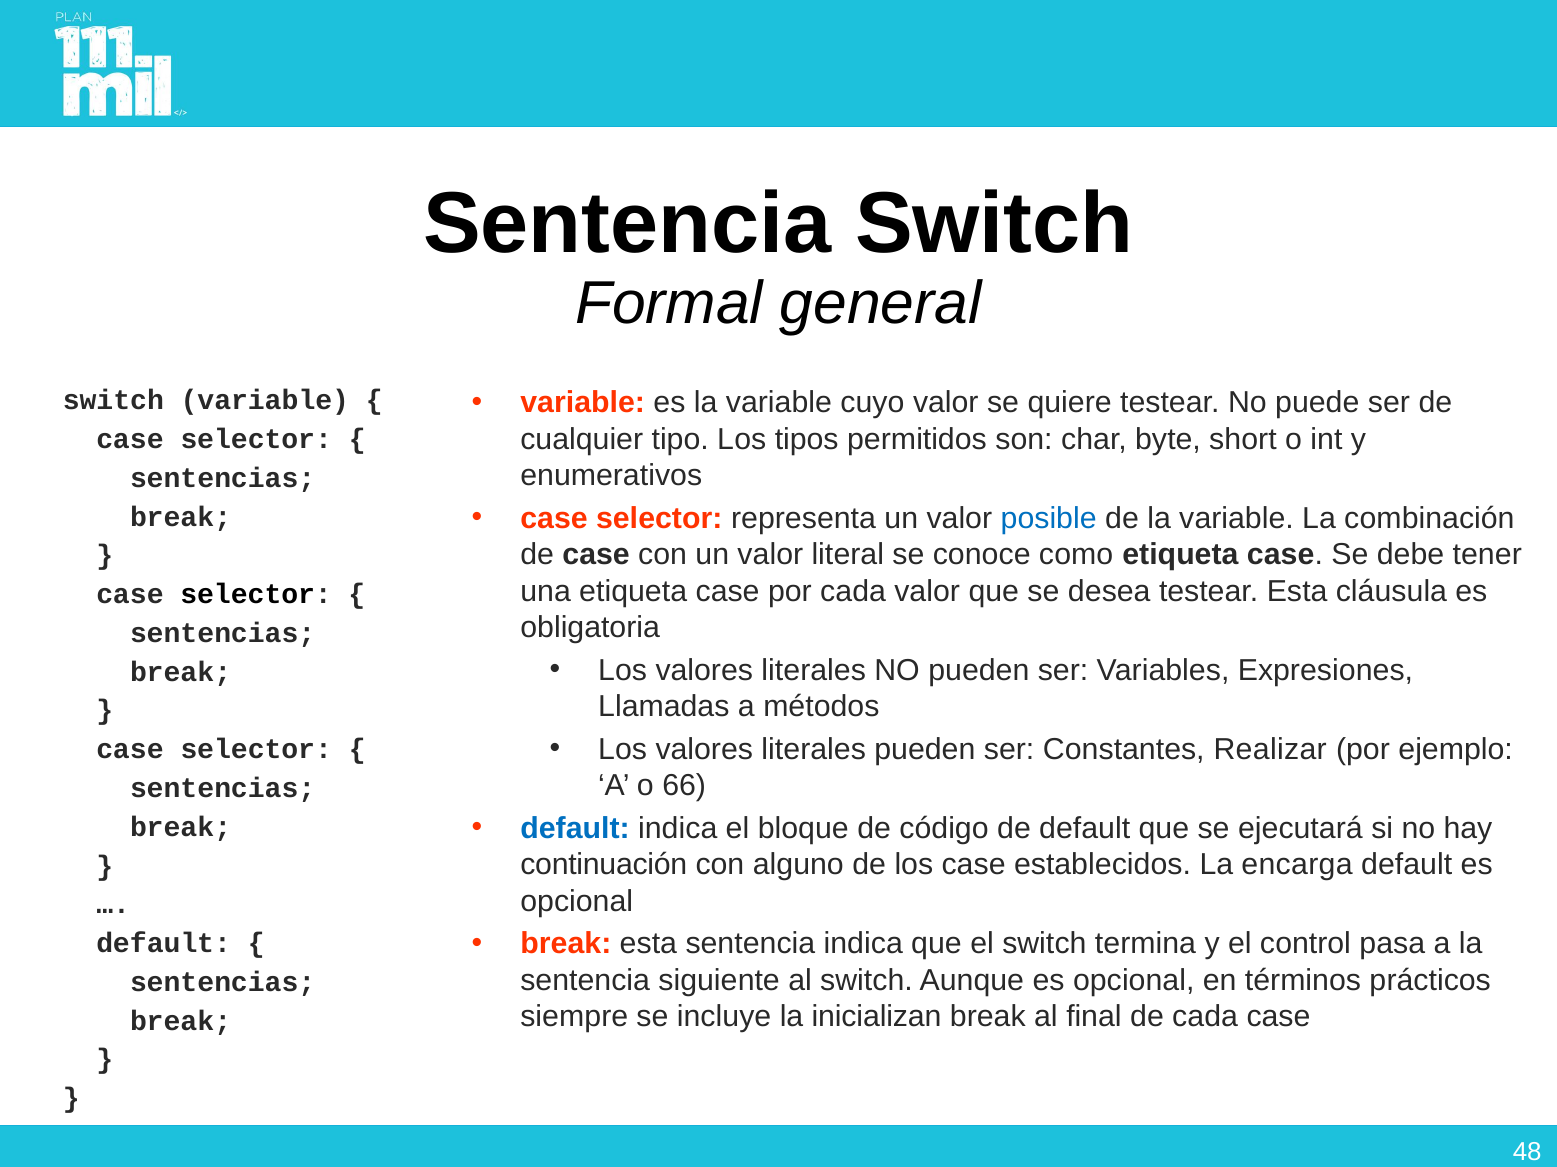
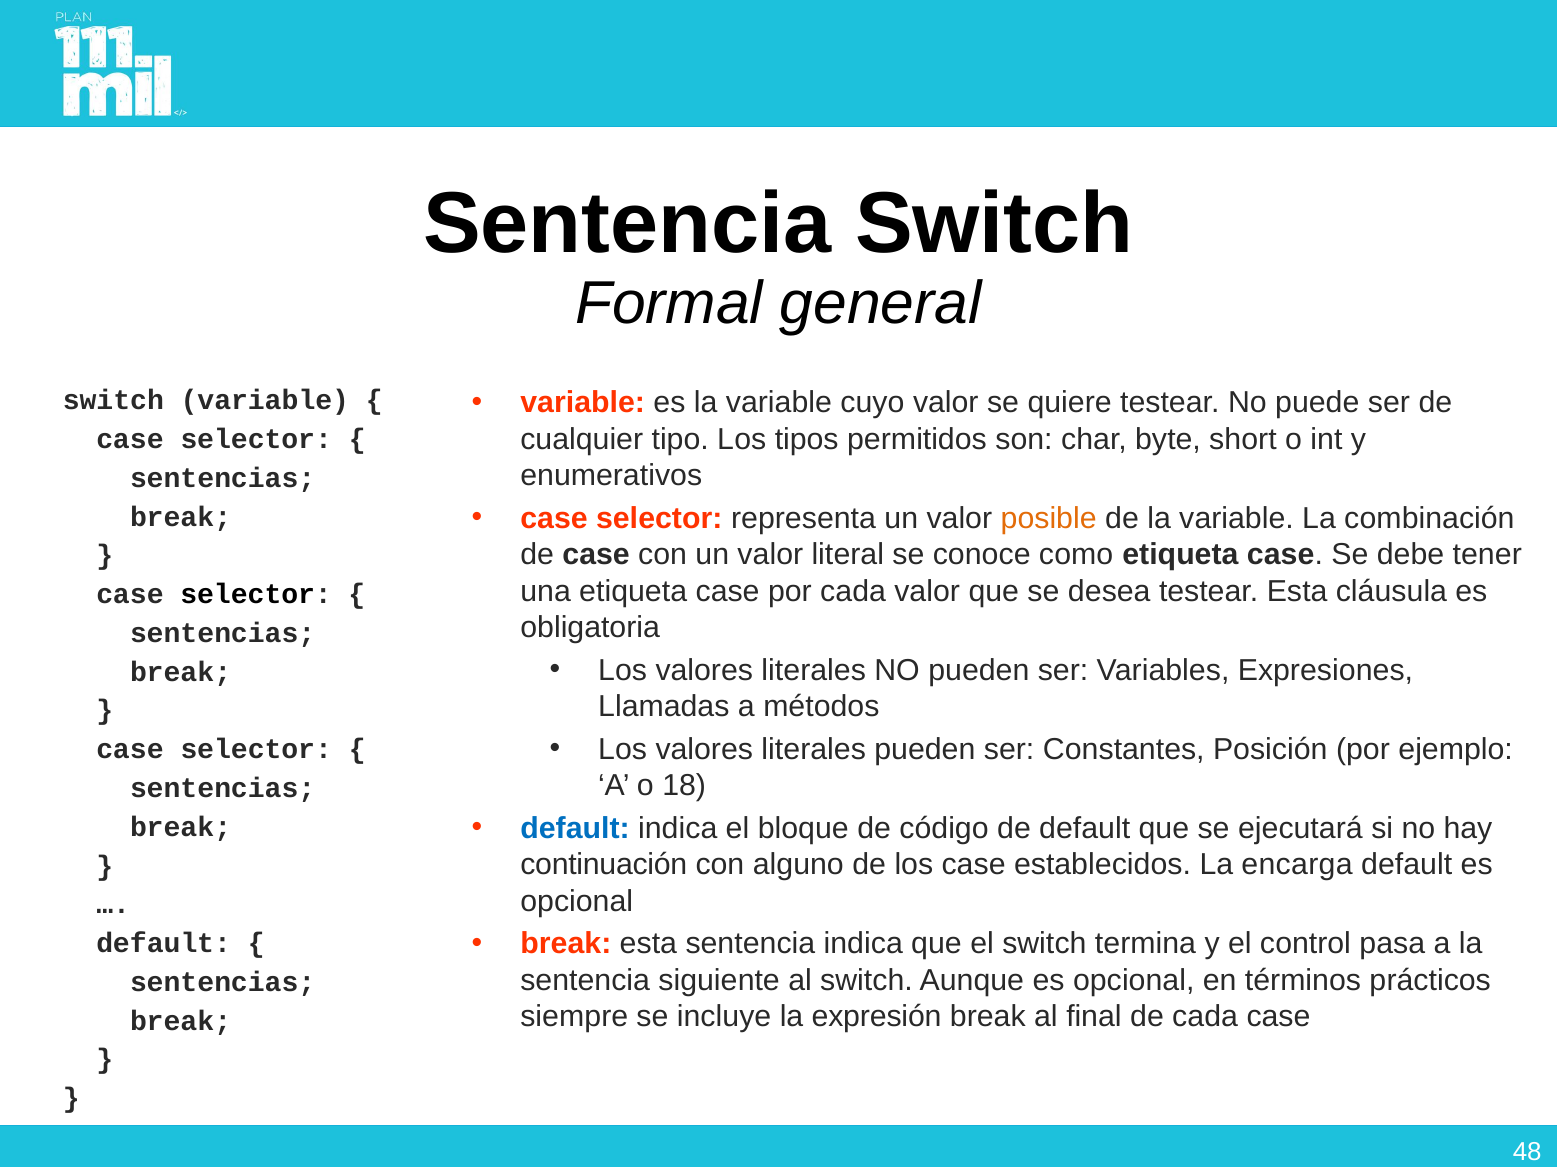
posible colour: blue -> orange
Realizar: Realizar -> Posición
66: 66 -> 18
inicializan: inicializan -> expresión
